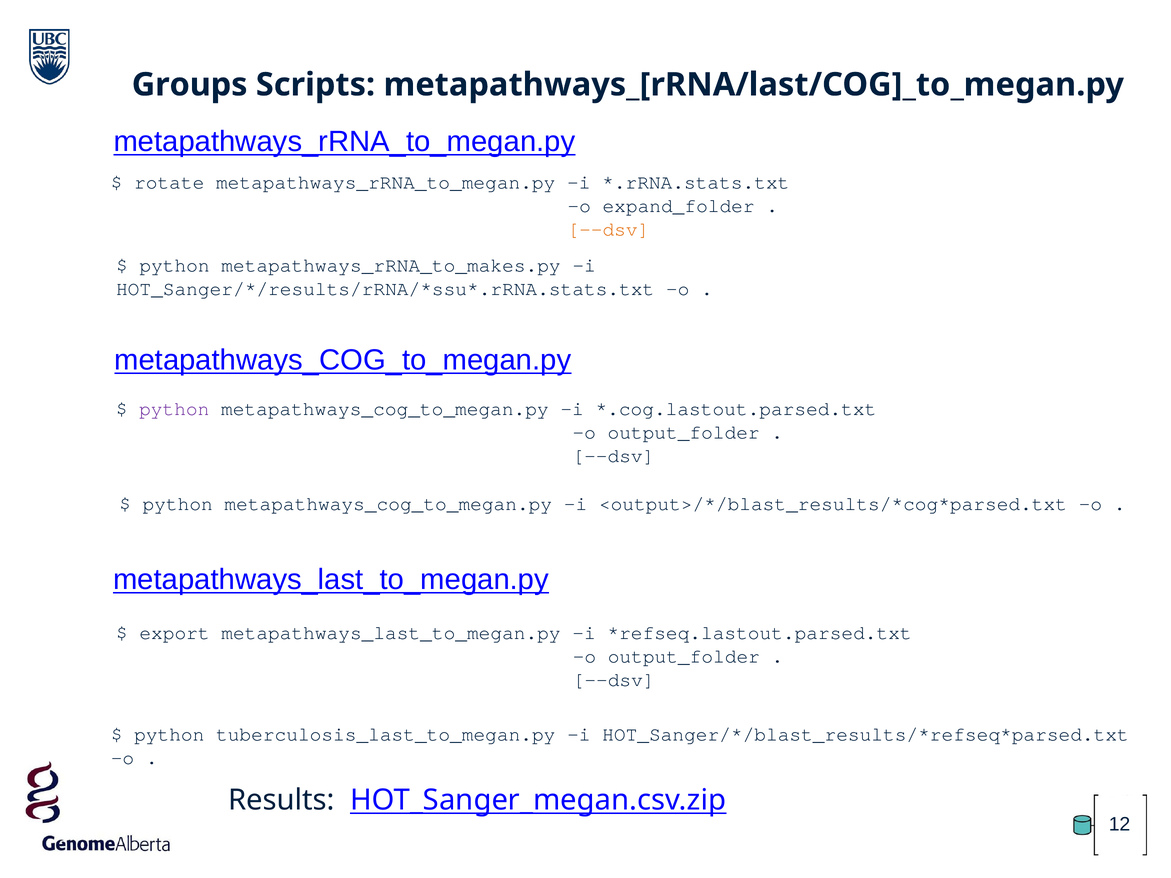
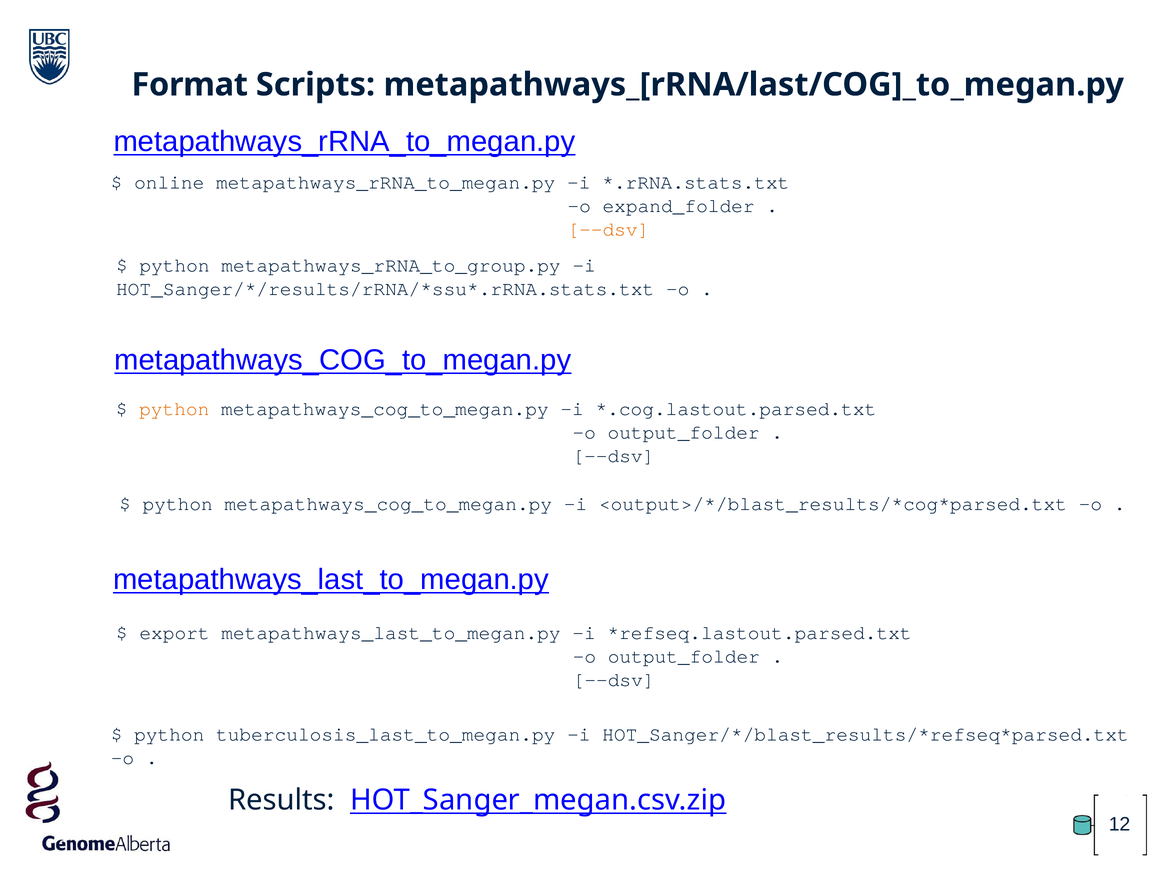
Groups: Groups -> Format
rotate: rotate -> online
metapathways_rRNA_to_makes.py: metapathways_rRNA_to_makes.py -> metapathways_rRNA_to_group.py
python at (174, 409) colour: purple -> orange
